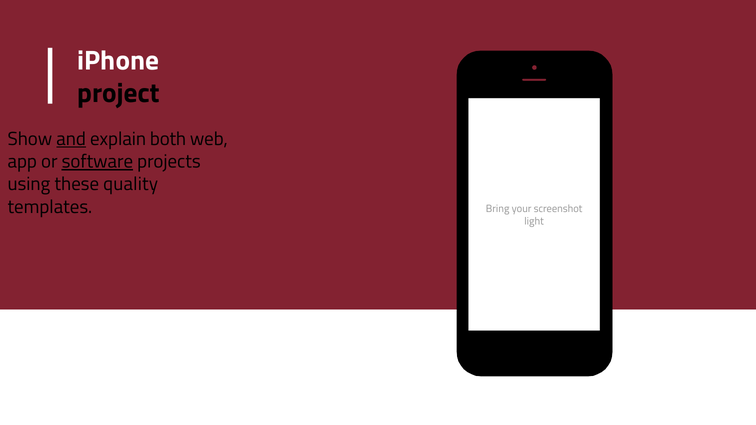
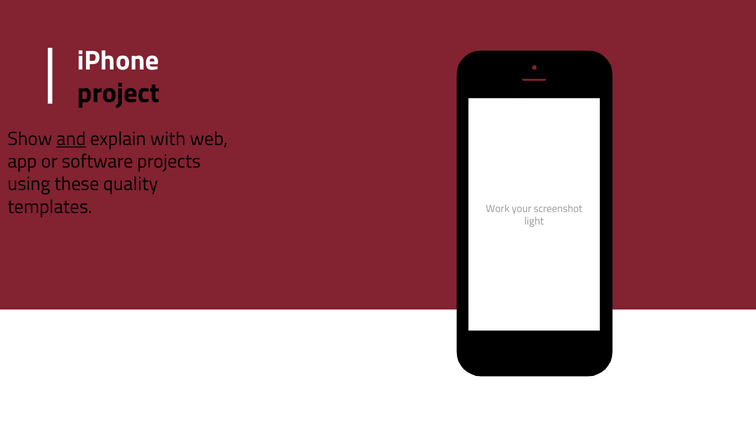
both: both -> with
software underline: present -> none
Bring: Bring -> Work
